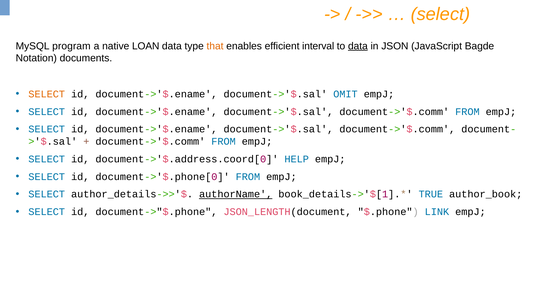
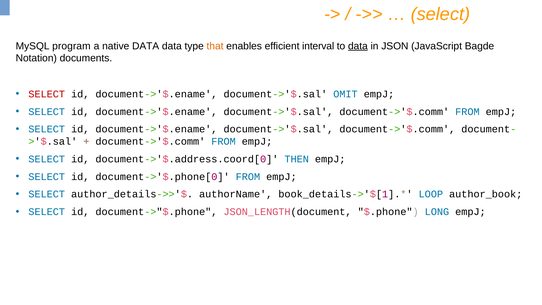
native LOAN: LOAN -> DATA
SELECT at (47, 94) colour: orange -> red
HELP: HELP -> THEN
authorName underline: present -> none
TRUE: TRUE -> LOOP
LINK: LINK -> LONG
